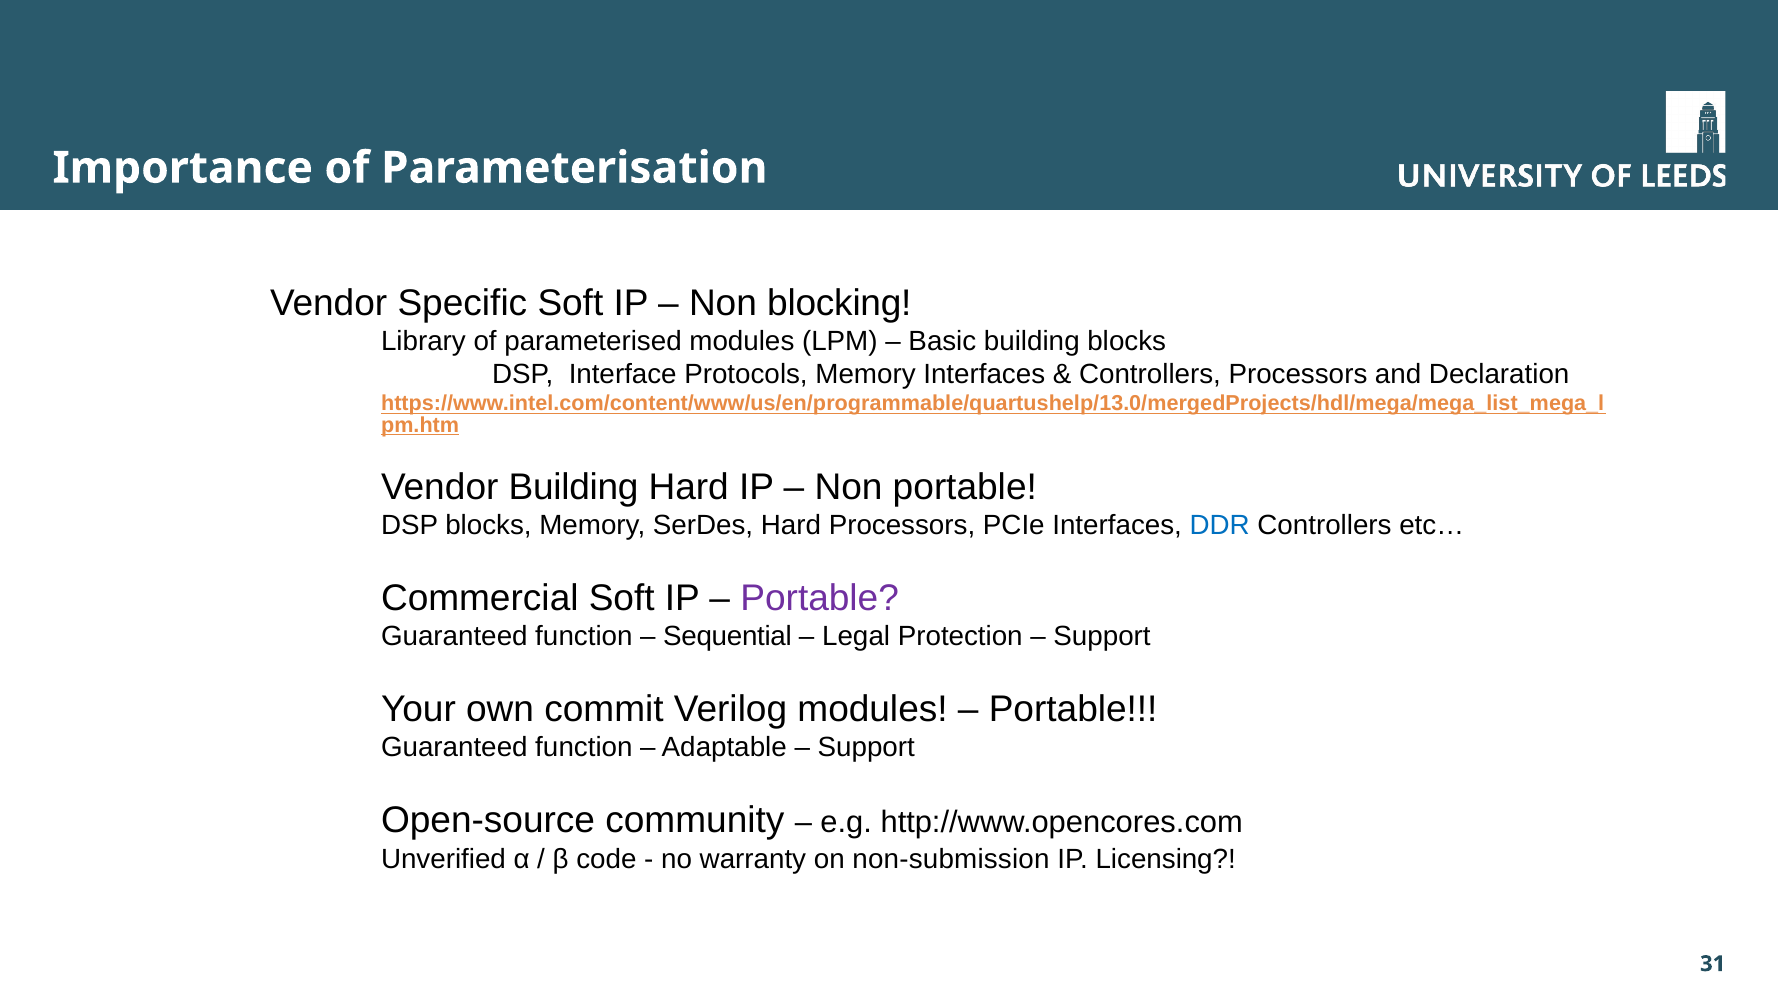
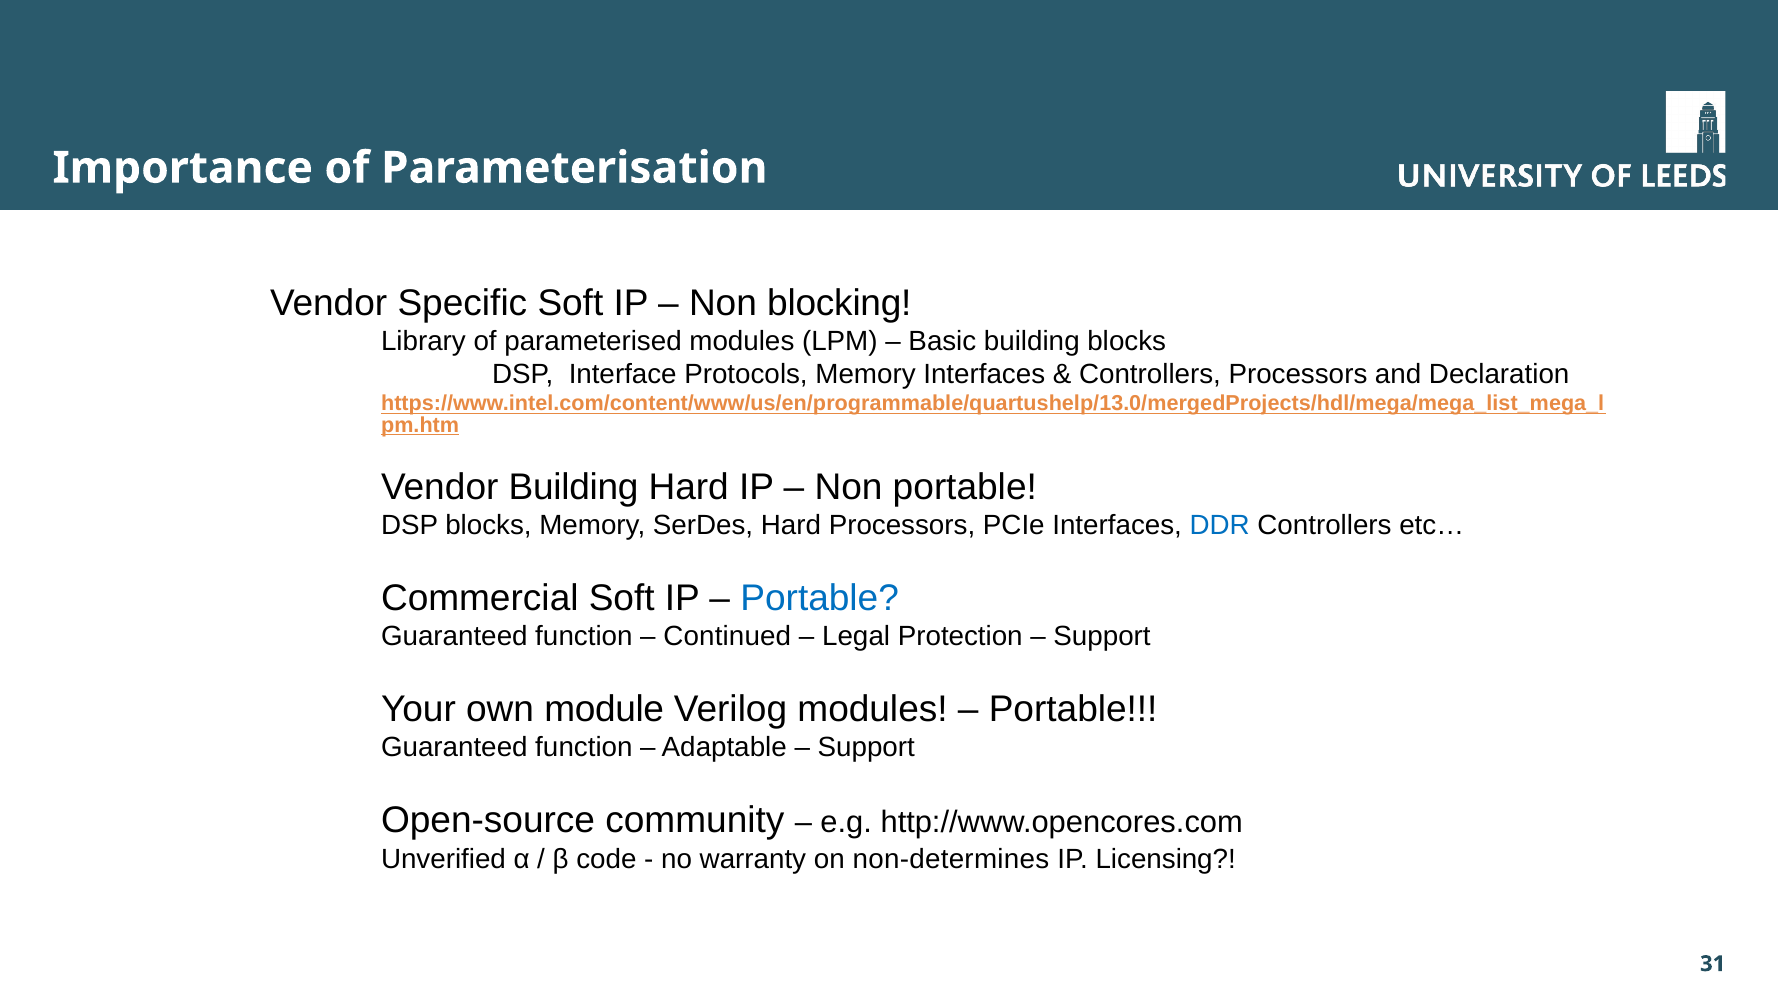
Portable at (820, 599) colour: purple -> blue
Sequential: Sequential -> Continued
commit: commit -> module
non-submission: non-submission -> non-determines
